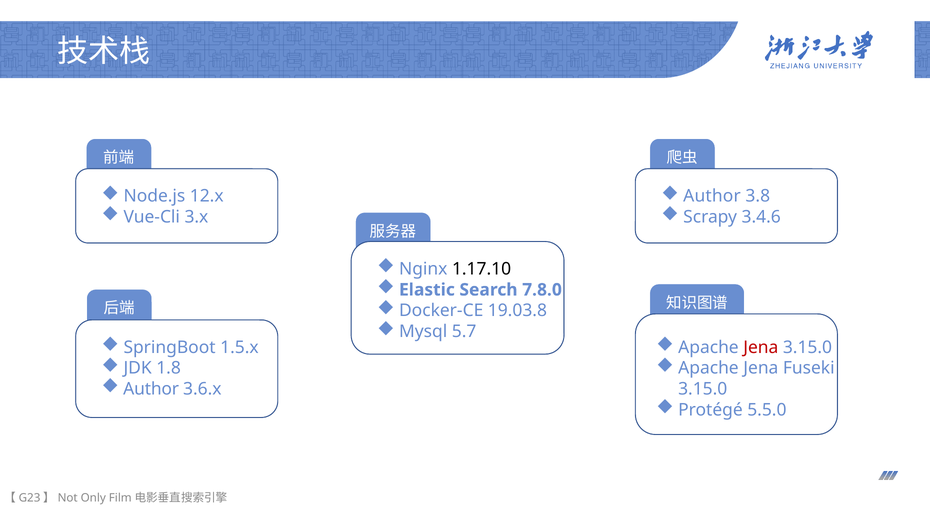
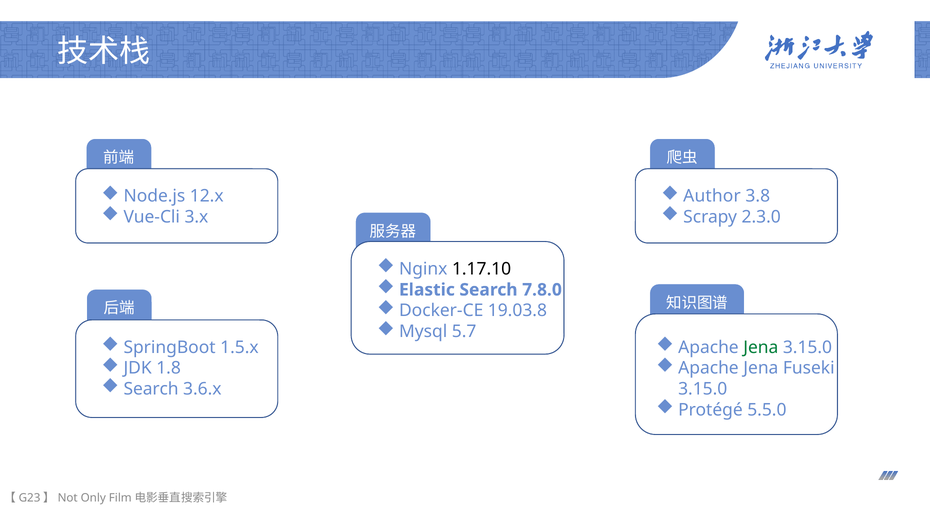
3.4.6: 3.4.6 -> 2.3.0
Jena at (761, 347) colour: red -> green
Author at (151, 389): Author -> Search
